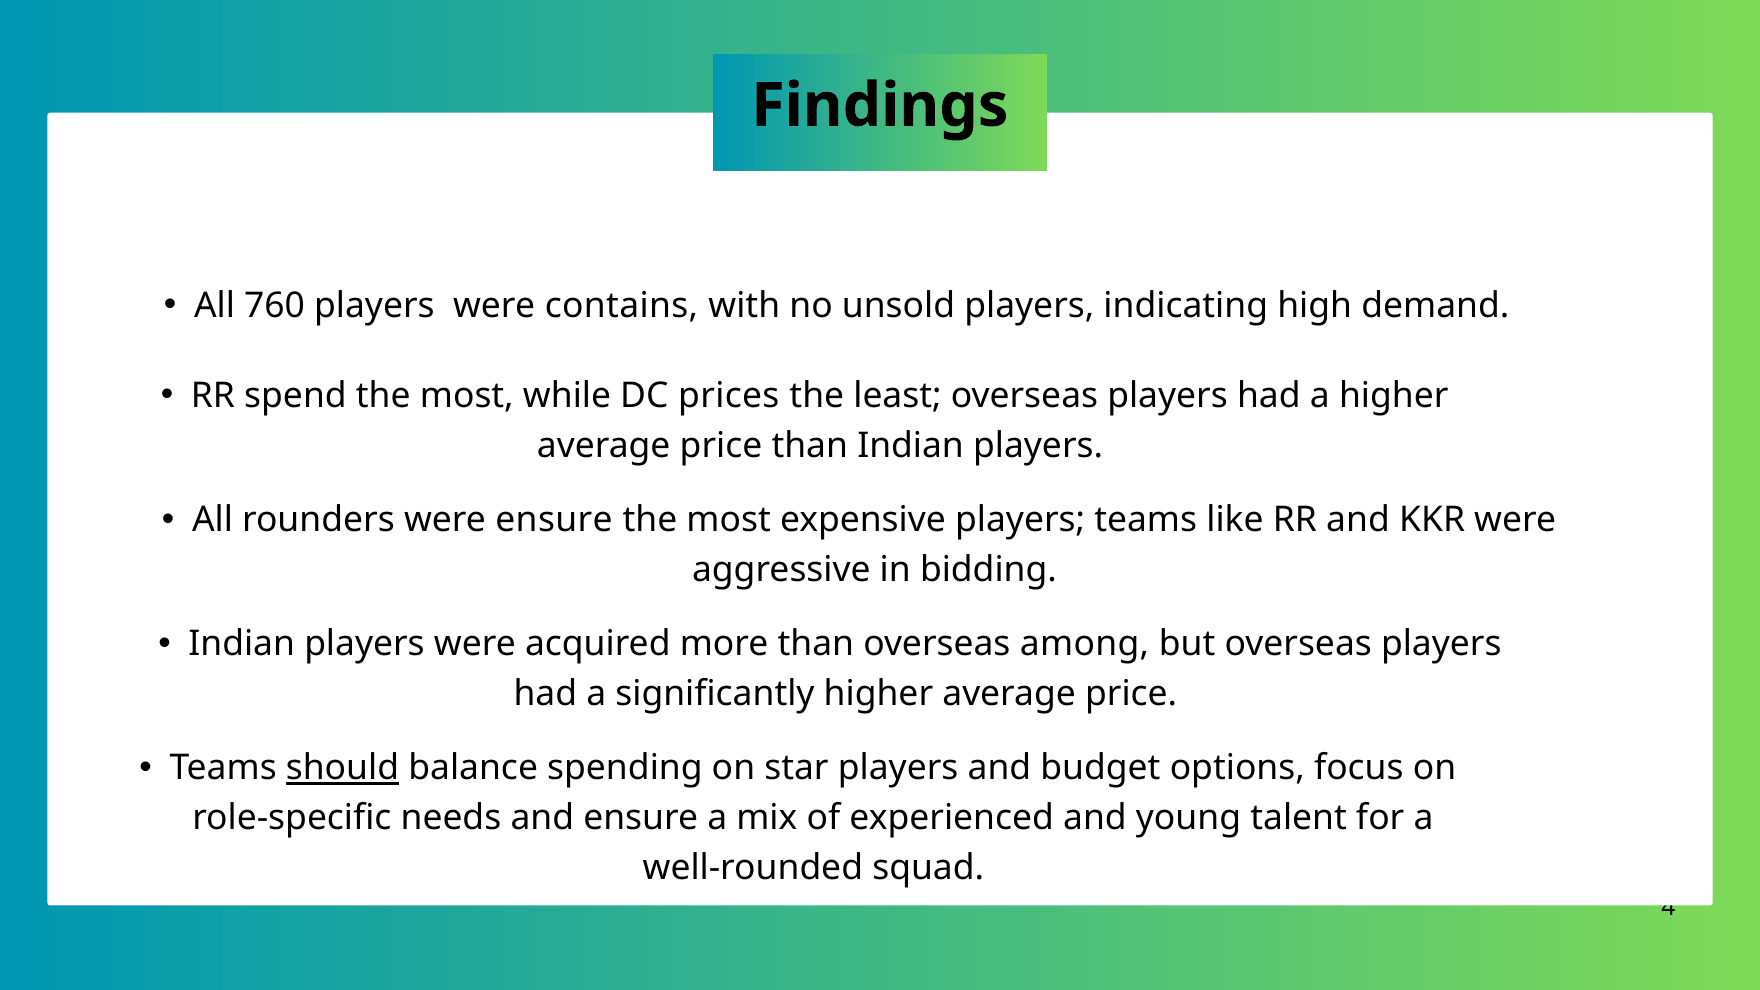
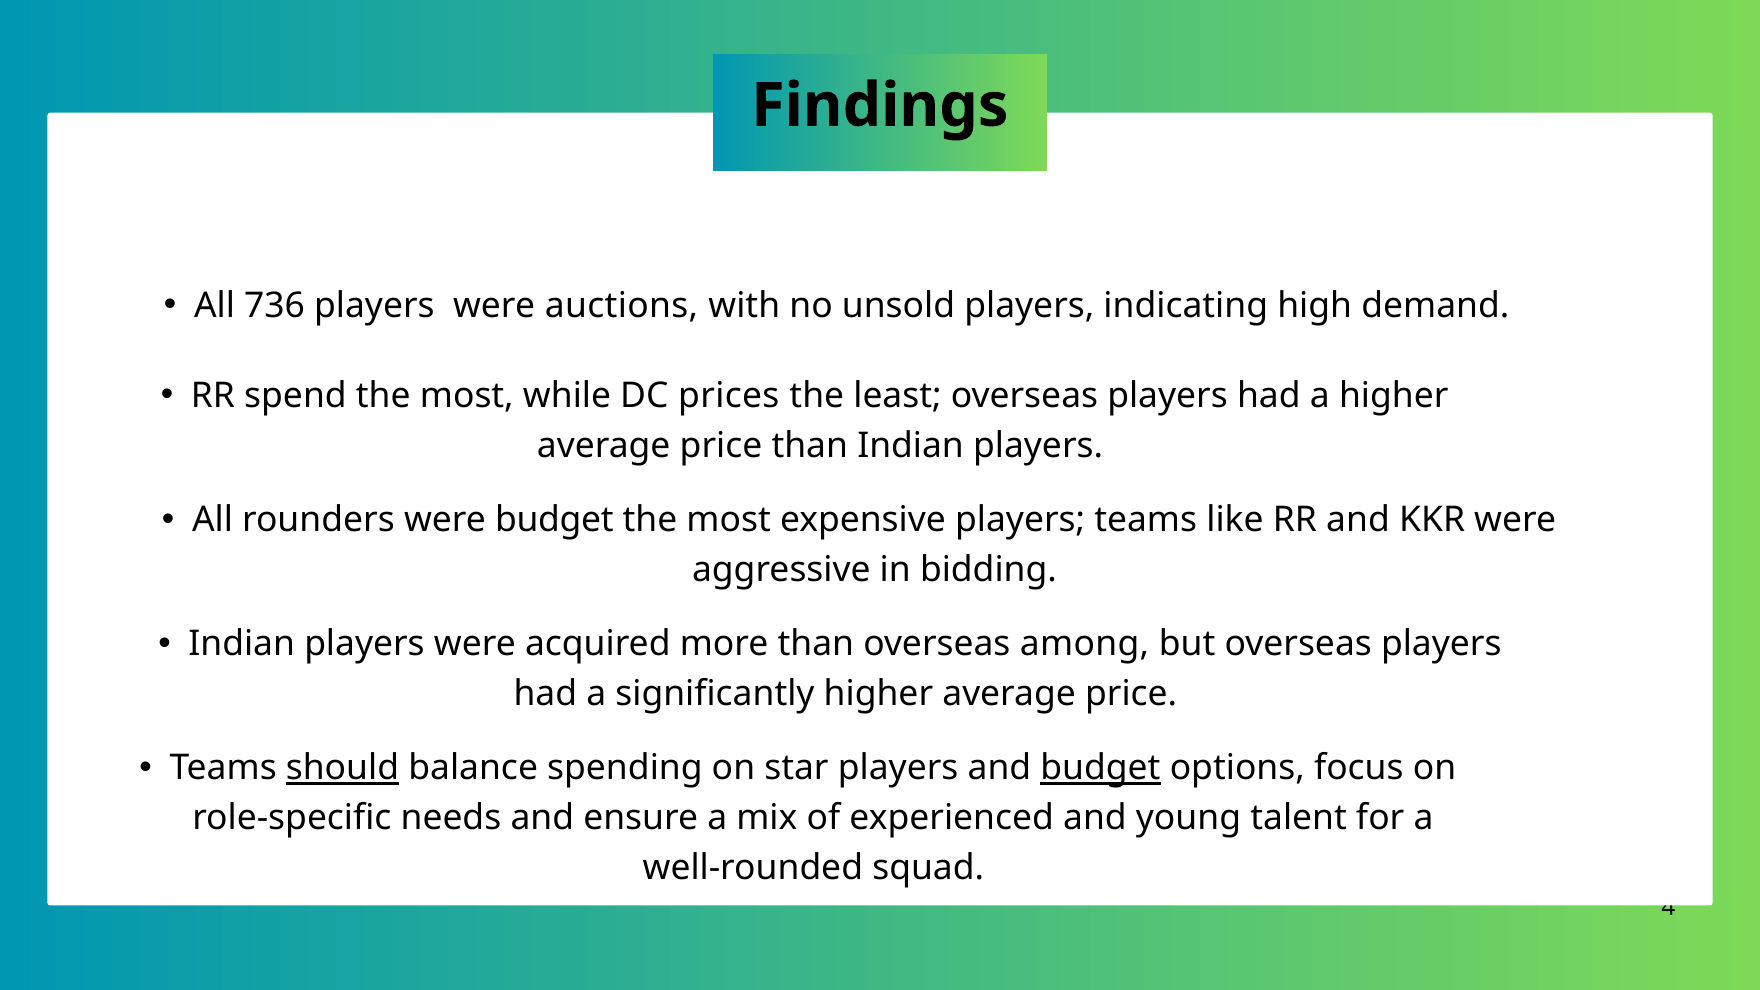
760: 760 -> 736
contains: contains -> auctions
were ensure: ensure -> budget
budget at (1100, 768) underline: none -> present
